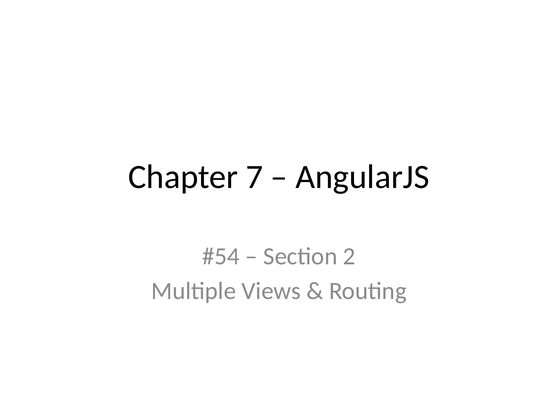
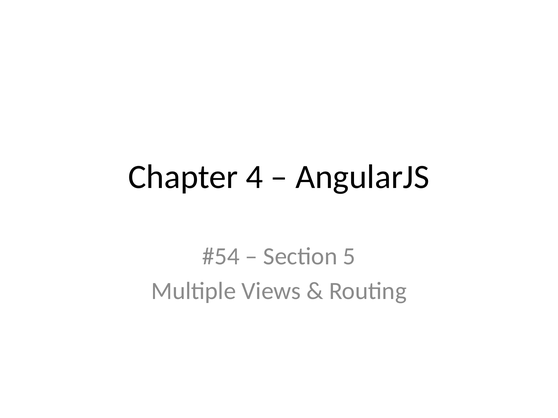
7: 7 -> 4
2: 2 -> 5
